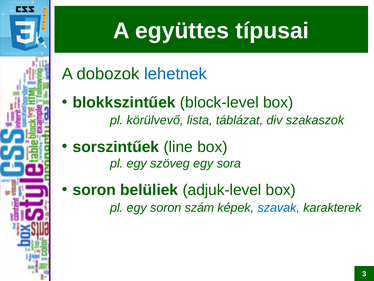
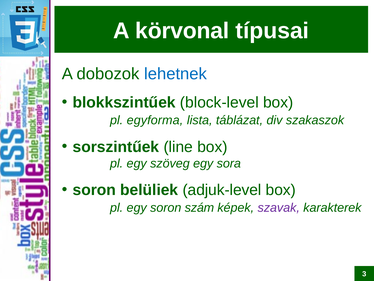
együttes: együttes -> körvonal
körülvevő: körülvevő -> egyforma
szavak colour: blue -> purple
